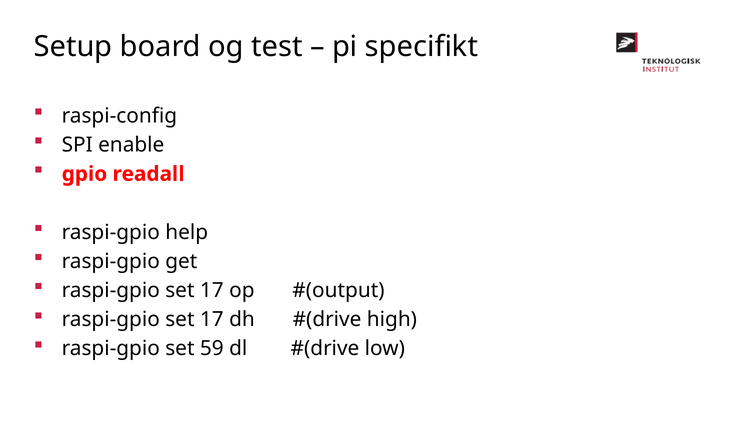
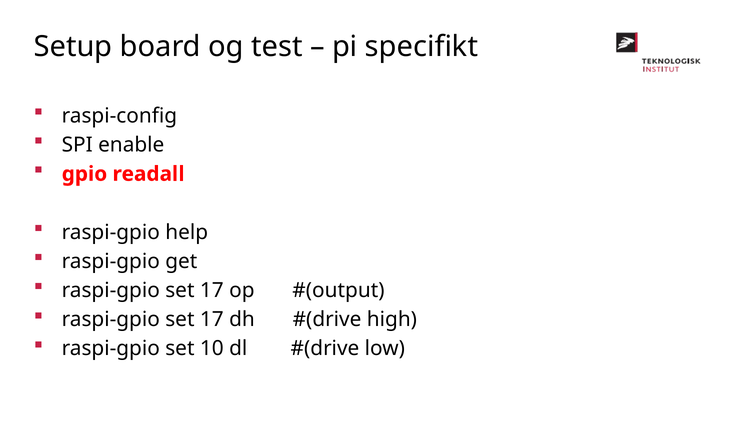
59: 59 -> 10
